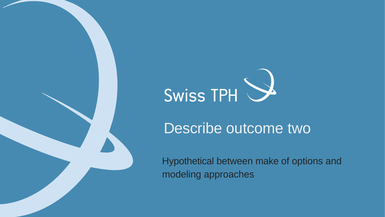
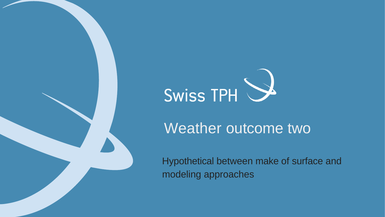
Describe: Describe -> Weather
options: options -> surface
